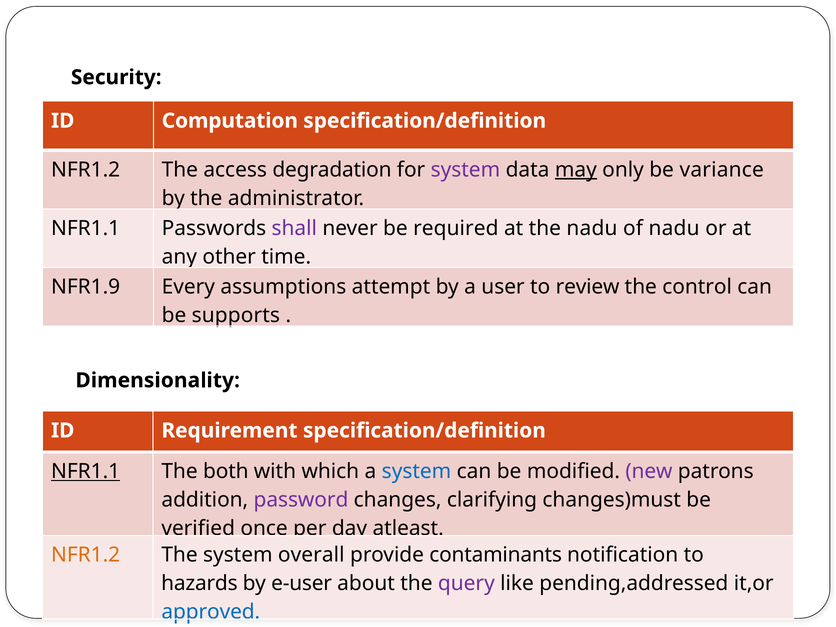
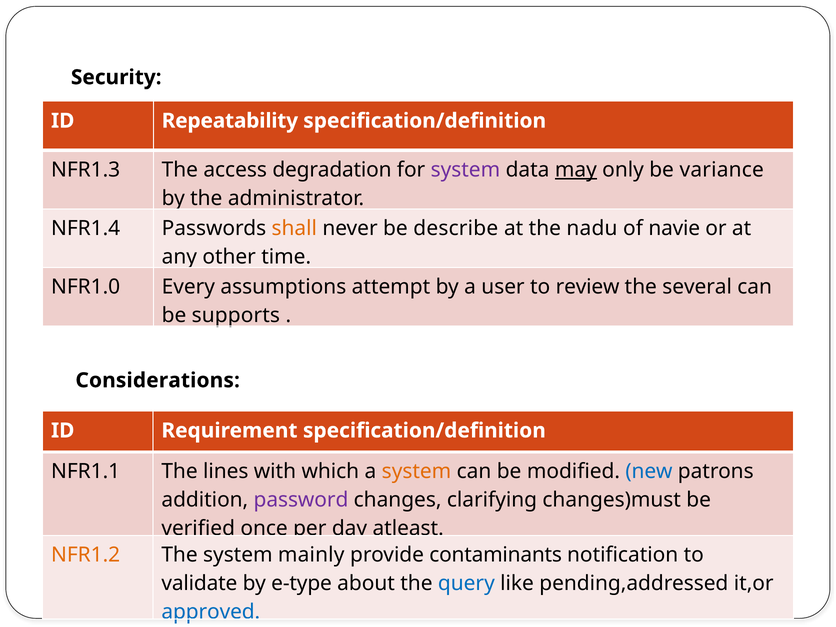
Computation: Computation -> Repeatability
NFR1.2 at (86, 170): NFR1.2 -> NFR1.3
NFR1.1 at (86, 228): NFR1.1 -> NFR1.4
shall colour: purple -> orange
required: required -> describe
of nadu: nadu -> navie
NFR1.9: NFR1.9 -> NFR1.0
control: control -> several
Dimensionality: Dimensionality -> Considerations
NFR1.1 at (86, 471) underline: present -> none
both: both -> lines
system at (417, 471) colour: blue -> orange
new colour: purple -> blue
overall: overall -> mainly
hazards: hazards -> validate
e-user: e-user -> e-type
query colour: purple -> blue
